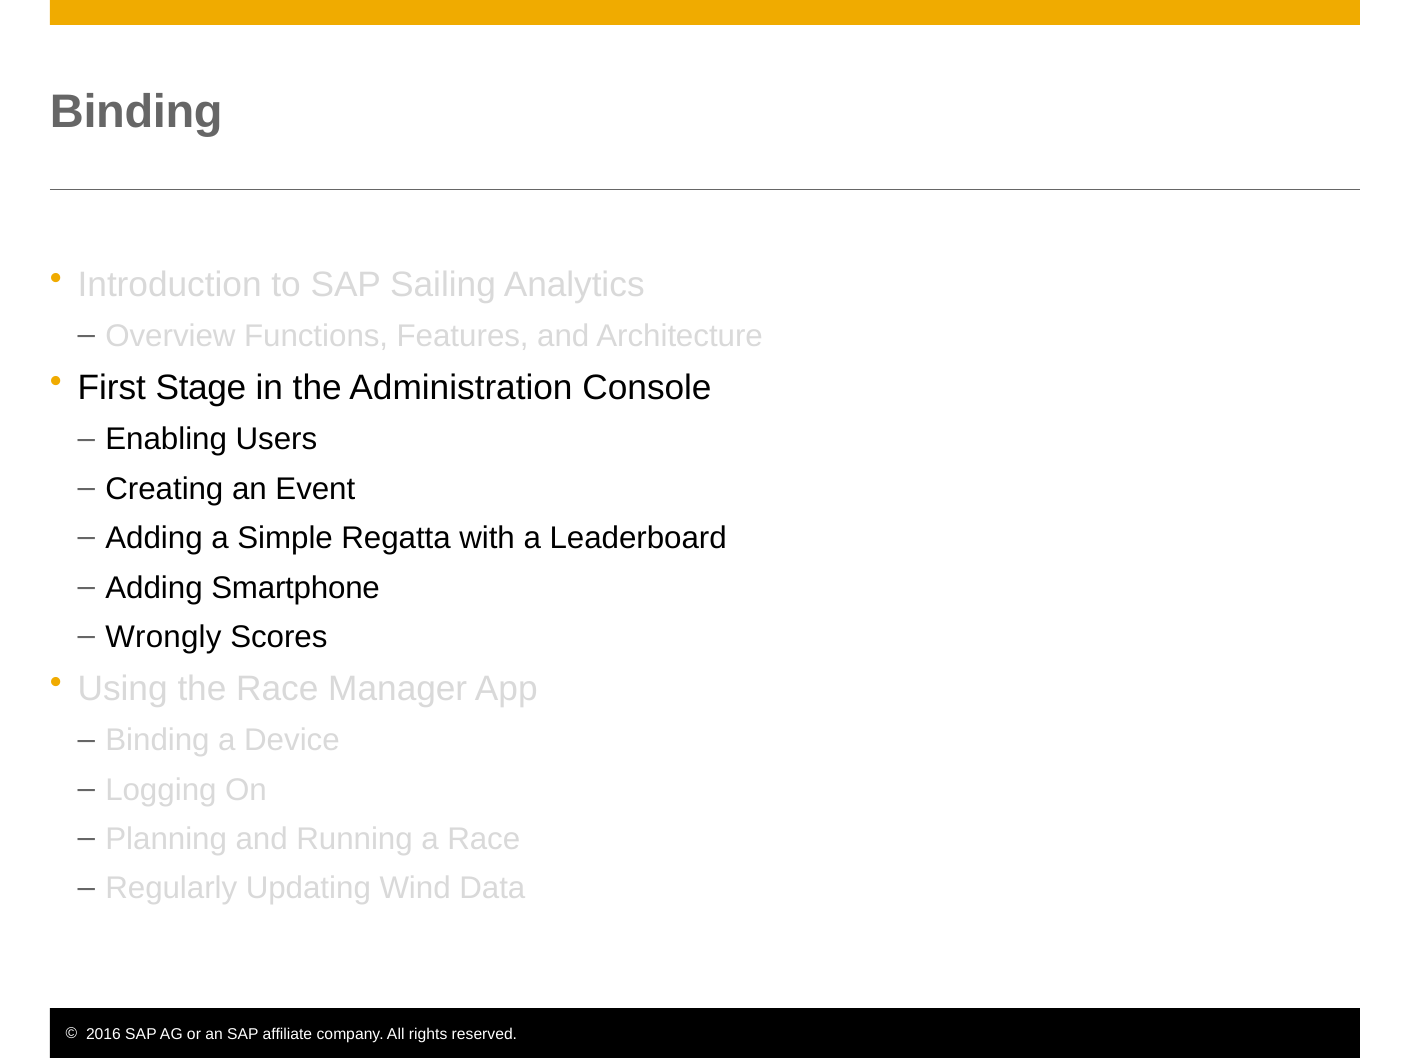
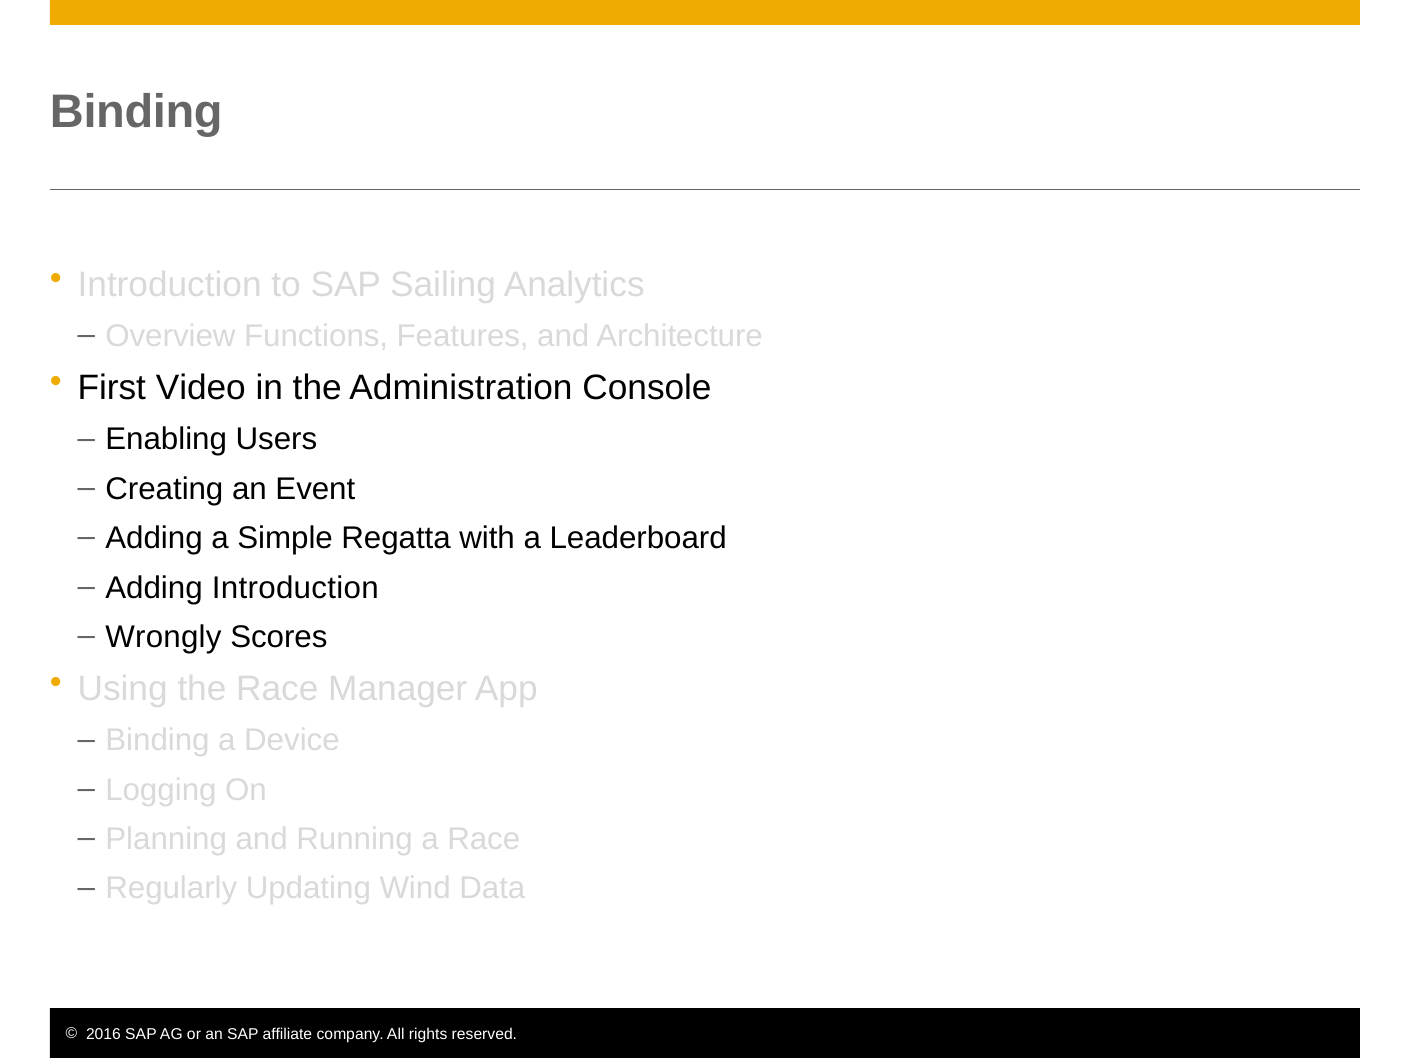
Stage: Stage -> Video
Adding Smartphone: Smartphone -> Introduction
